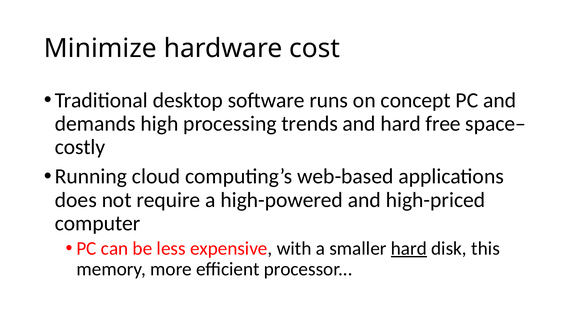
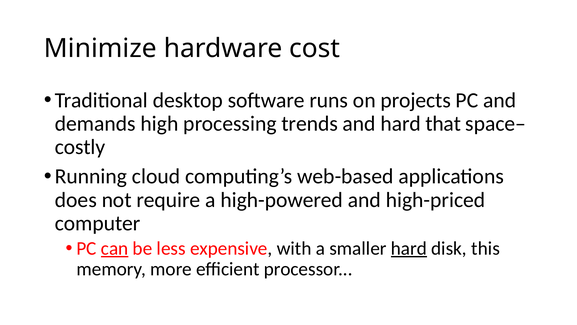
concept: concept -> projects
free: free -> that
can underline: none -> present
